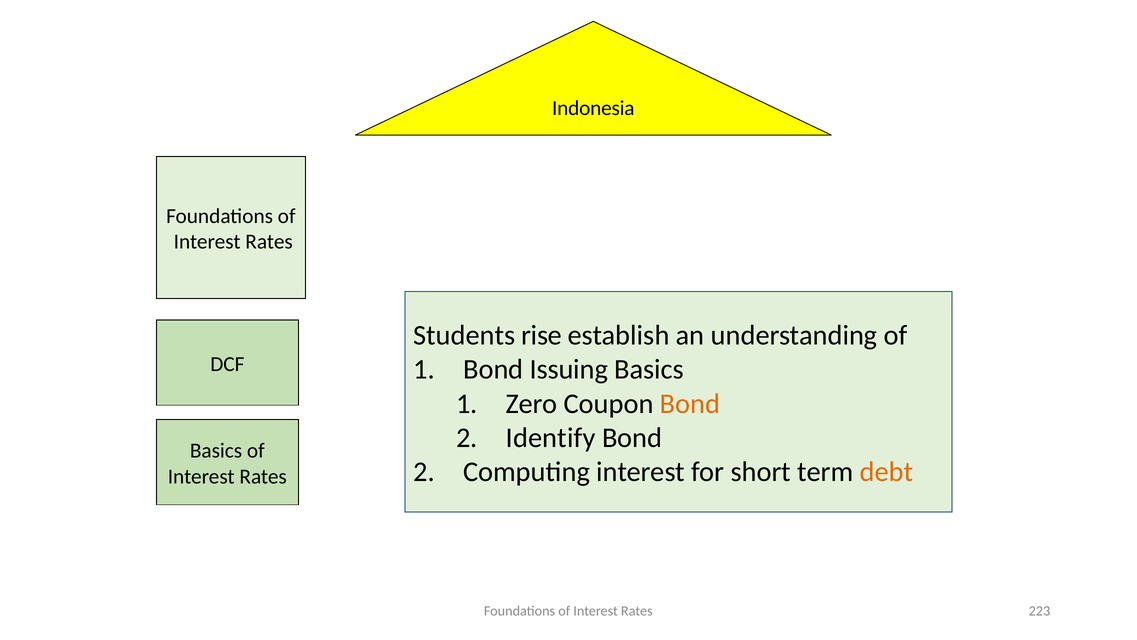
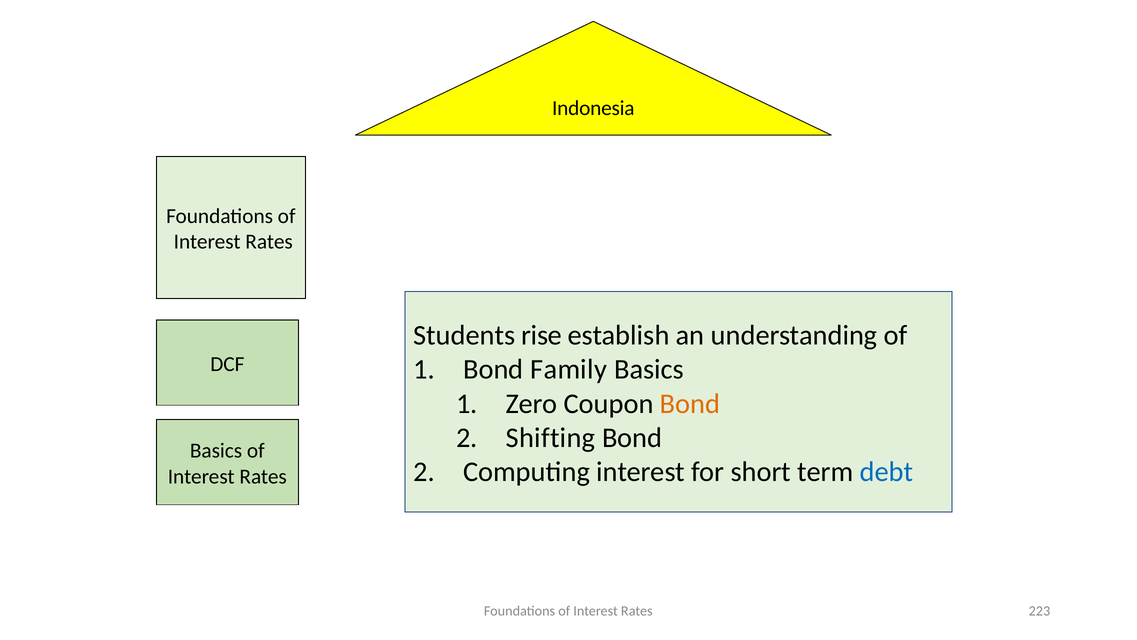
Issuing: Issuing -> Family
Identify: Identify -> Shifting
debt colour: orange -> blue
